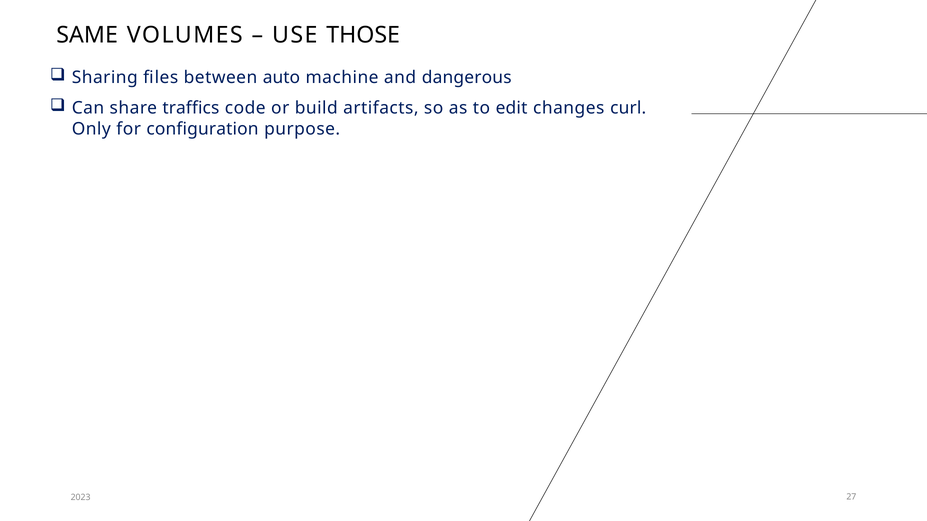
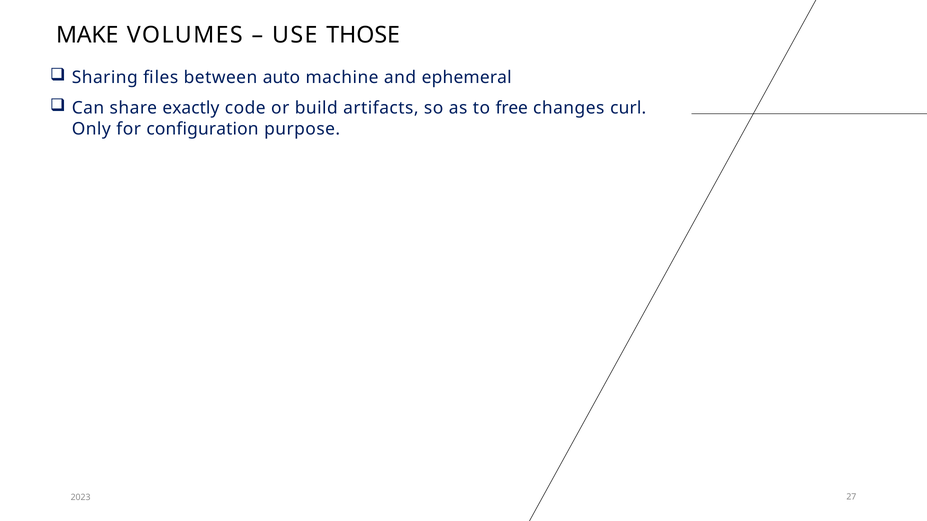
SAME: SAME -> MAKE
dangerous: dangerous -> ephemeral
traffics: traffics -> exactly
edit: edit -> free
